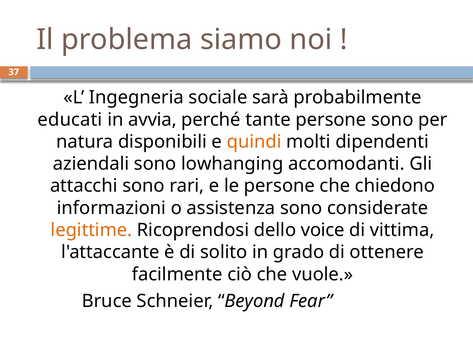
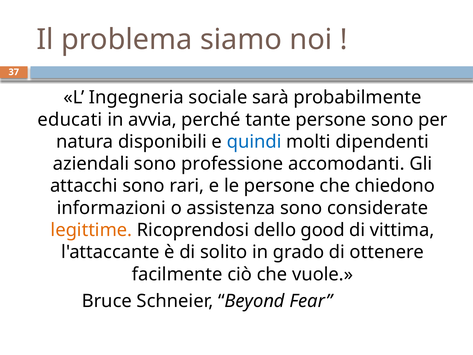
quindi colour: orange -> blue
lowhanging: lowhanging -> professione
voice: voice -> good
